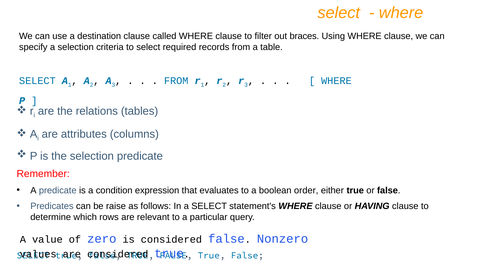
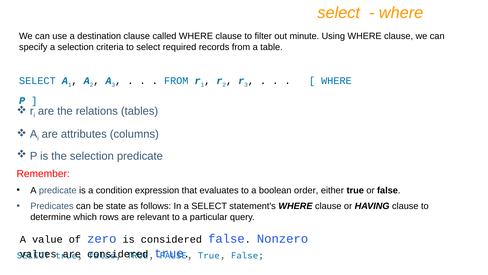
braces: braces -> minute
raise: raise -> state
